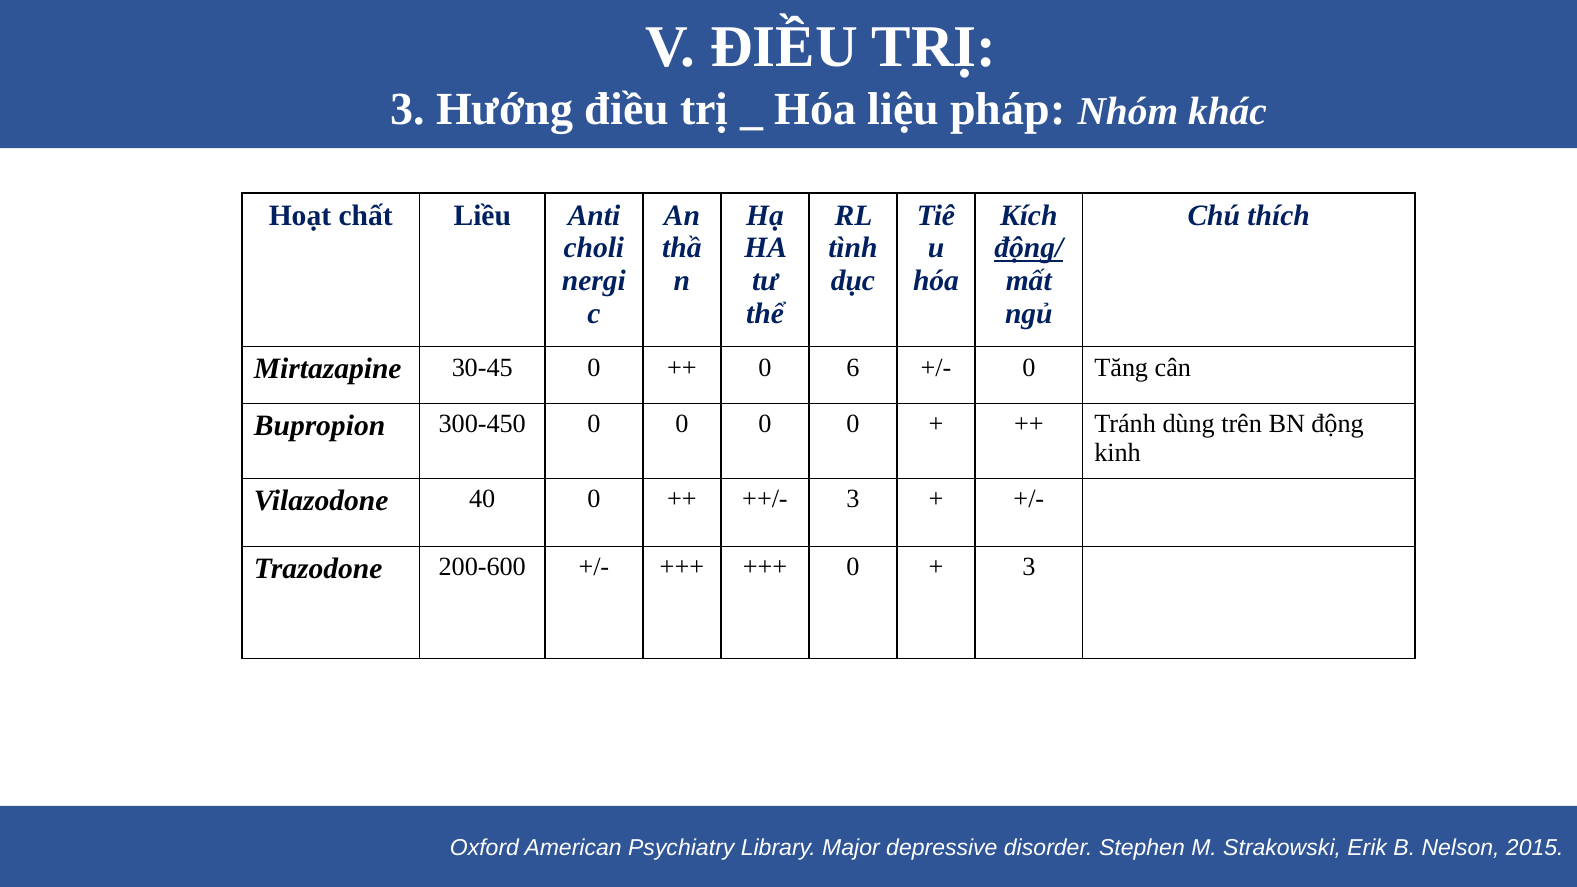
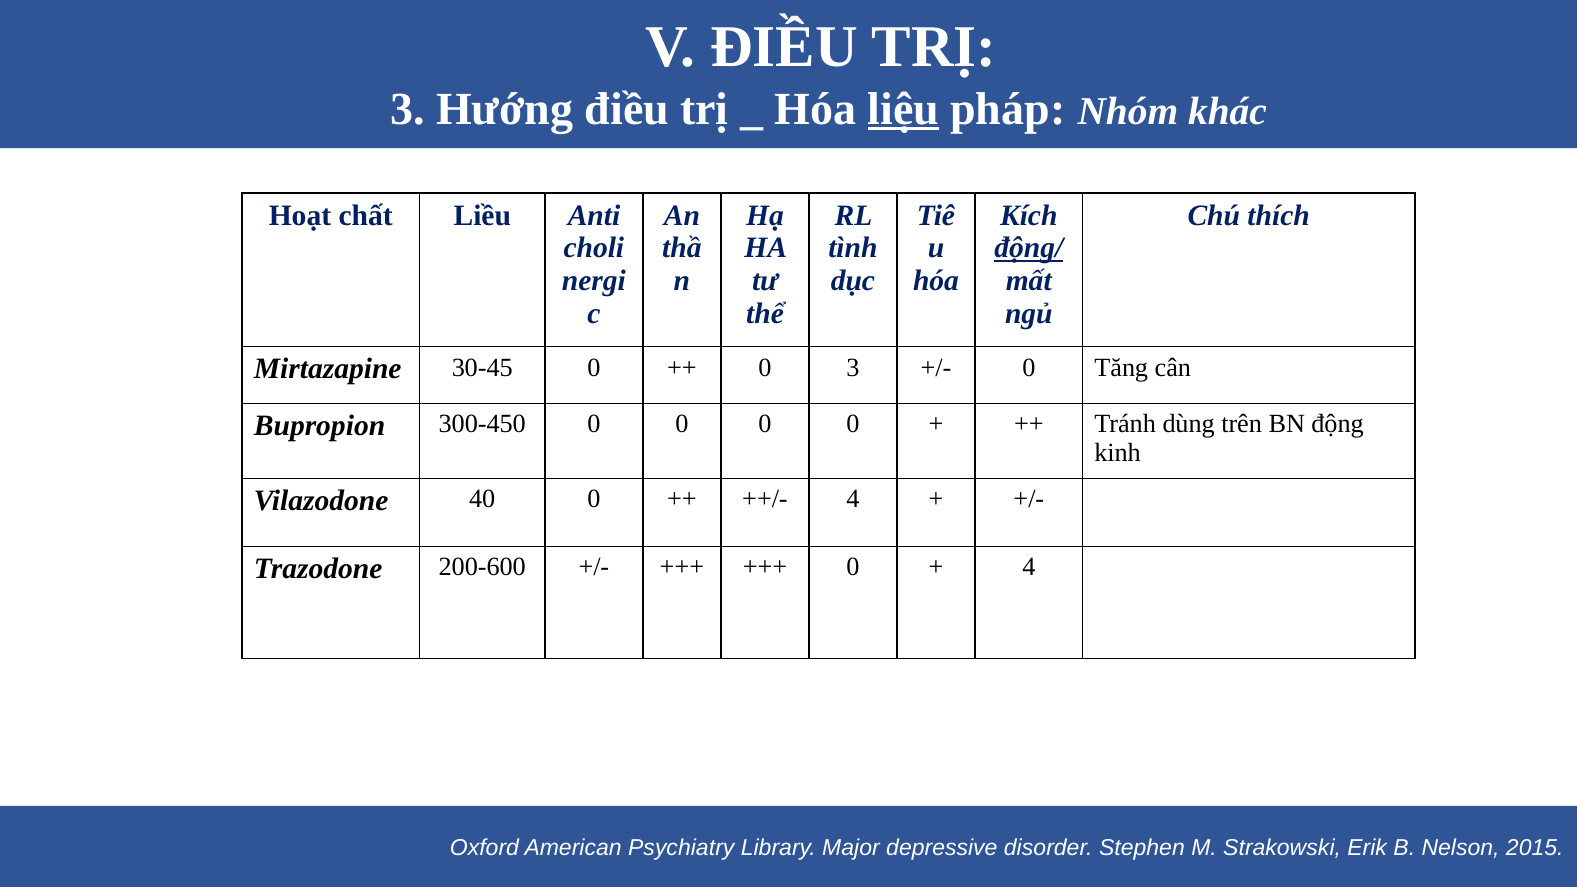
liệu underline: none -> present
0 6: 6 -> 3
3 at (853, 499): 3 -> 4
3 at (1029, 567): 3 -> 4
